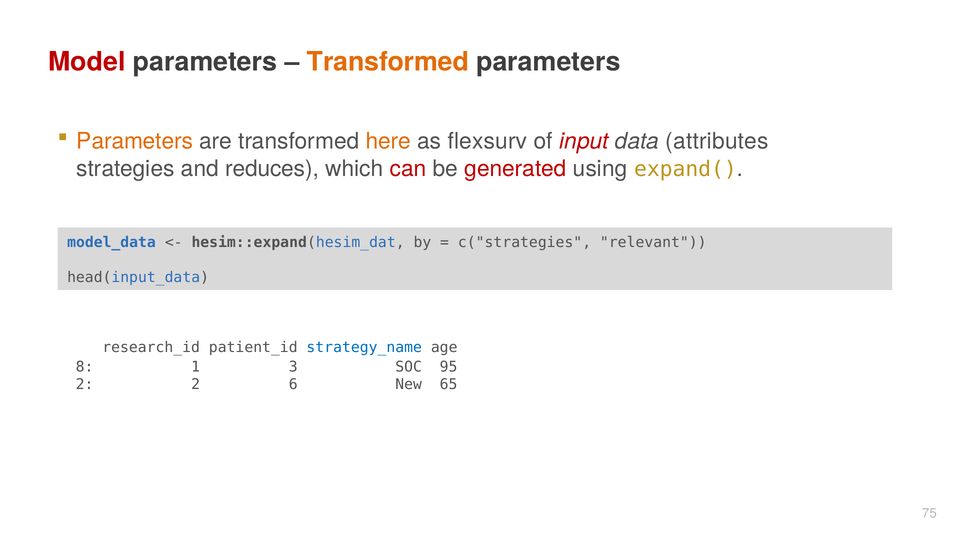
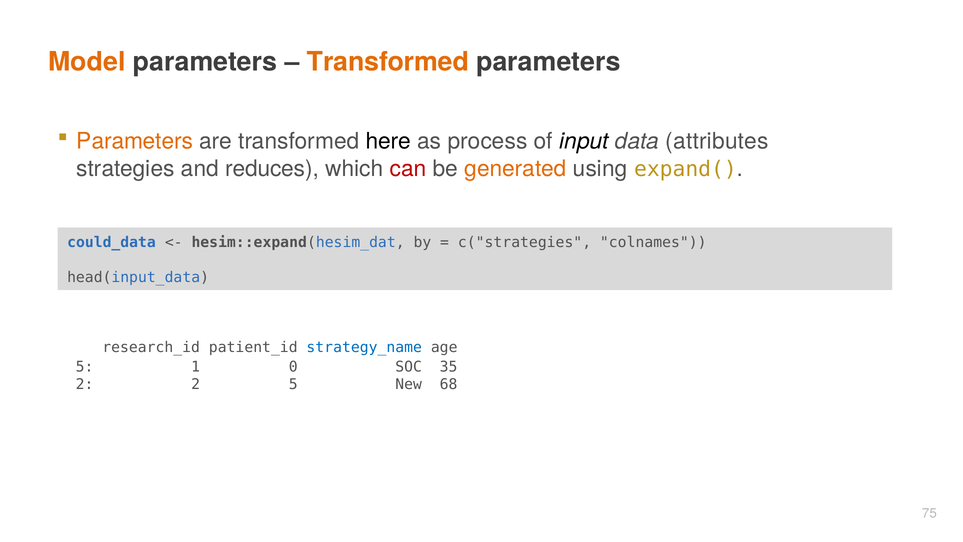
Model colour: red -> orange
here colour: orange -> black
flexsurv: flexsurv -> process
input colour: red -> black
generated colour: red -> orange
model_data: model_data -> could_data
relevant: relevant -> colnames
8 at (85, 367): 8 -> 5
3: 3 -> 0
95: 95 -> 35
2 6: 6 -> 5
65: 65 -> 68
